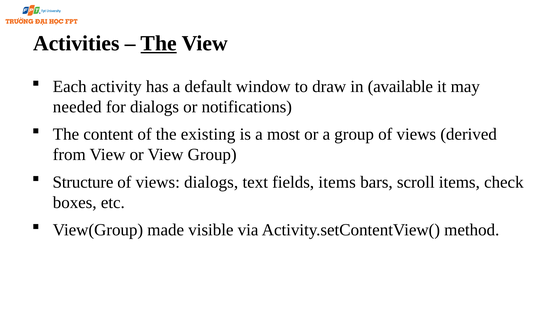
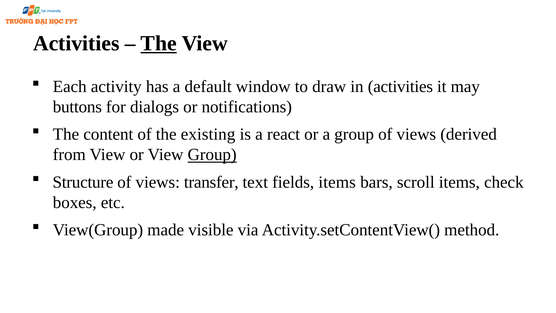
in available: available -> activities
needed: needed -> buttons
most: most -> react
Group at (212, 155) underline: none -> present
views dialogs: dialogs -> transfer
